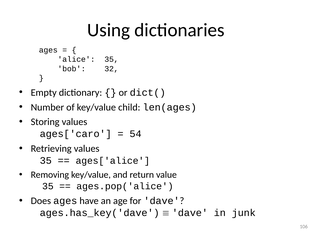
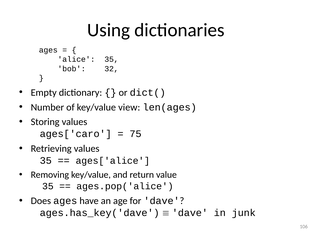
child: child -> view
54: 54 -> 75
